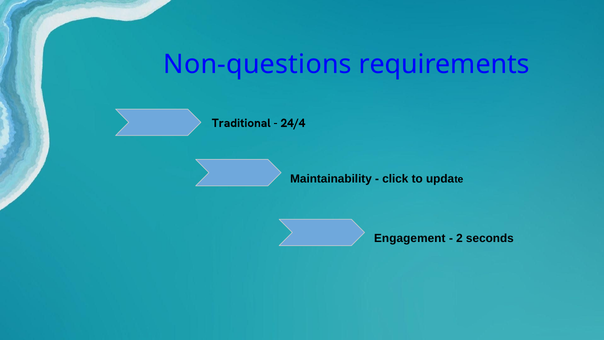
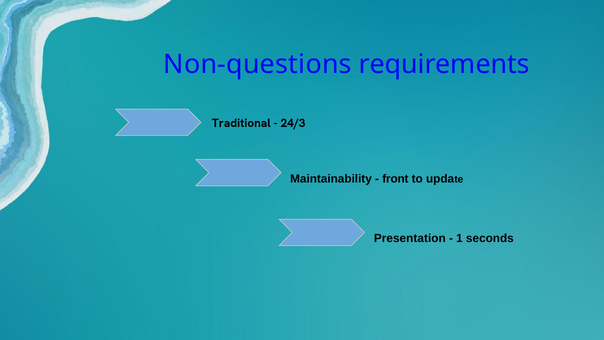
24/4: 24/4 -> 24/3
click: click -> front
Engagement: Engagement -> Presentation
2: 2 -> 1
